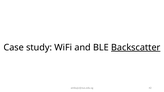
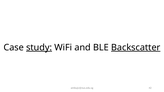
study underline: none -> present
